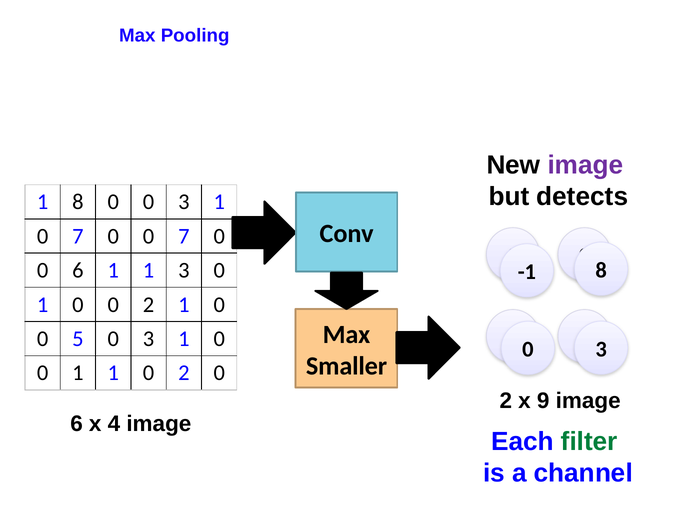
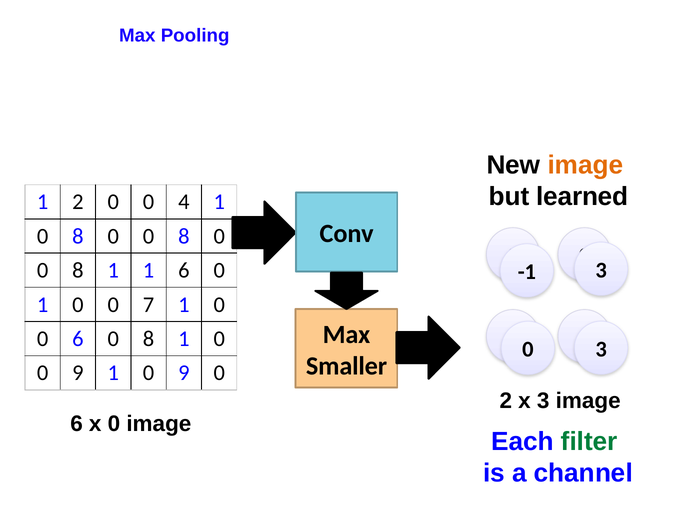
image at (585, 165) colour: purple -> orange
detects: detects -> learned
1 8: 8 -> 2
0 0 3: 3 -> 4
7 at (78, 236): 7 -> 8
7 at (184, 236): 7 -> 8
6 at (78, 270): 6 -> 8
1 1 3: 3 -> 6
-1 8: 8 -> 3
0 0 2: 2 -> 7
5 at (78, 339): 5 -> 6
3 at (149, 339): 3 -> 8
1 at (78, 373): 1 -> 9
1 0 2: 2 -> 9
x 9: 9 -> 3
x 4: 4 -> 0
